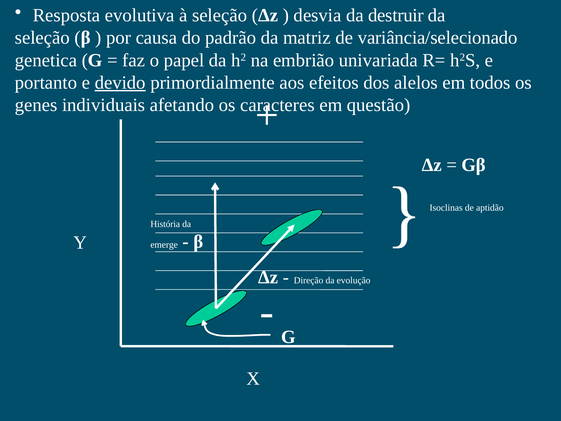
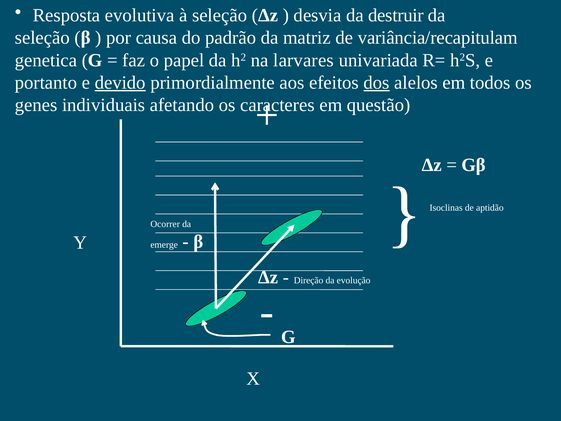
variância/selecionado: variância/selecionado -> variância/recapitulam
embrião: embrião -> larvares
dos underline: none -> present
História: História -> Ocorrer
